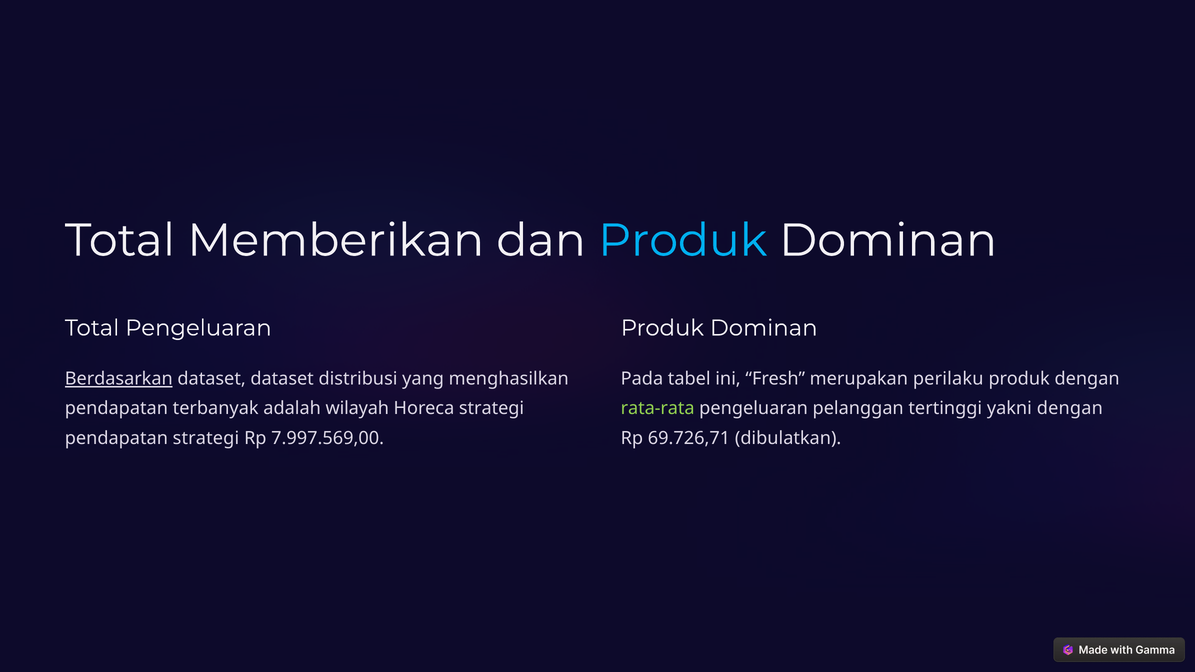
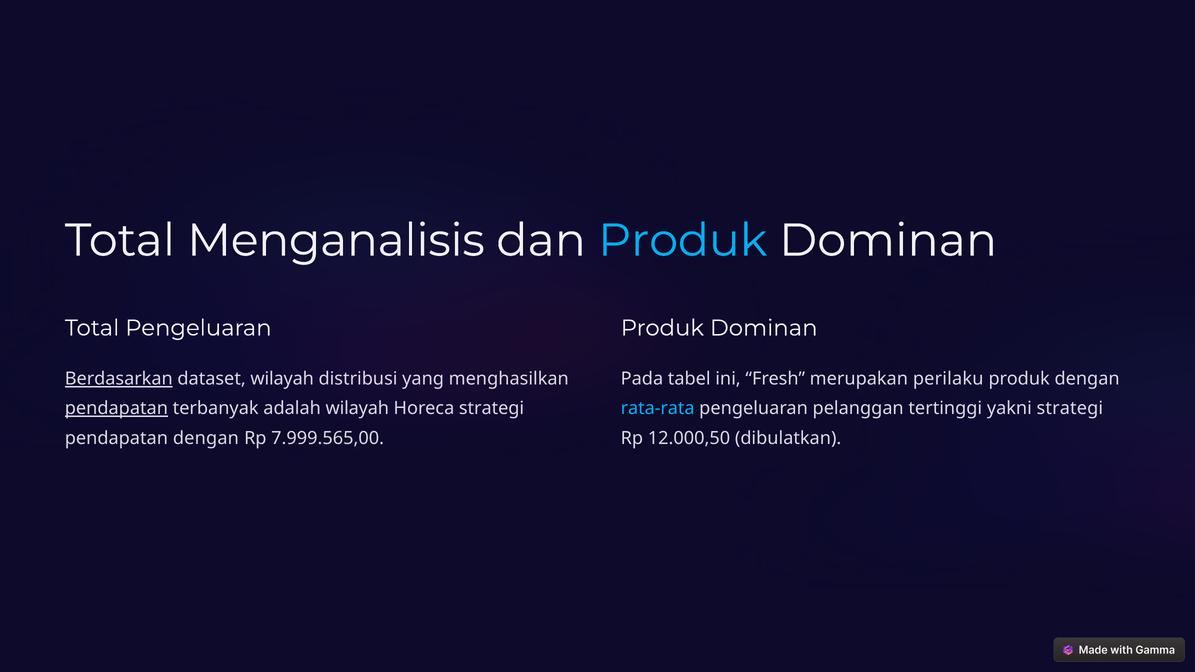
Memberikan: Memberikan -> Menganalisis
dataset dataset: dataset -> wilayah
pendapatan at (116, 409) underline: none -> present
rata-rata colour: light green -> light blue
yakni dengan: dengan -> strategi
pendapatan strategi: strategi -> dengan
7.997.569,00: 7.997.569,00 -> 7.999.565,00
69.726,71: 69.726,71 -> 12.000,50
